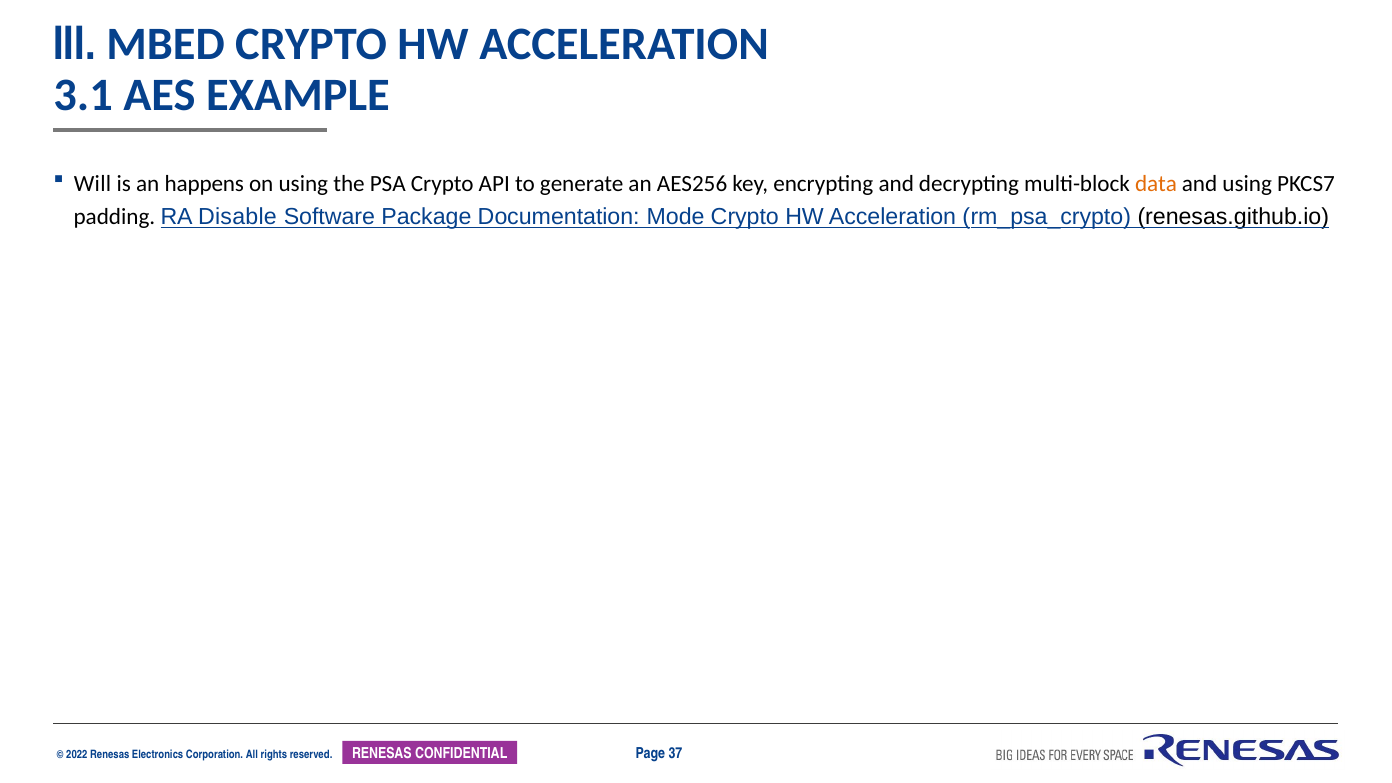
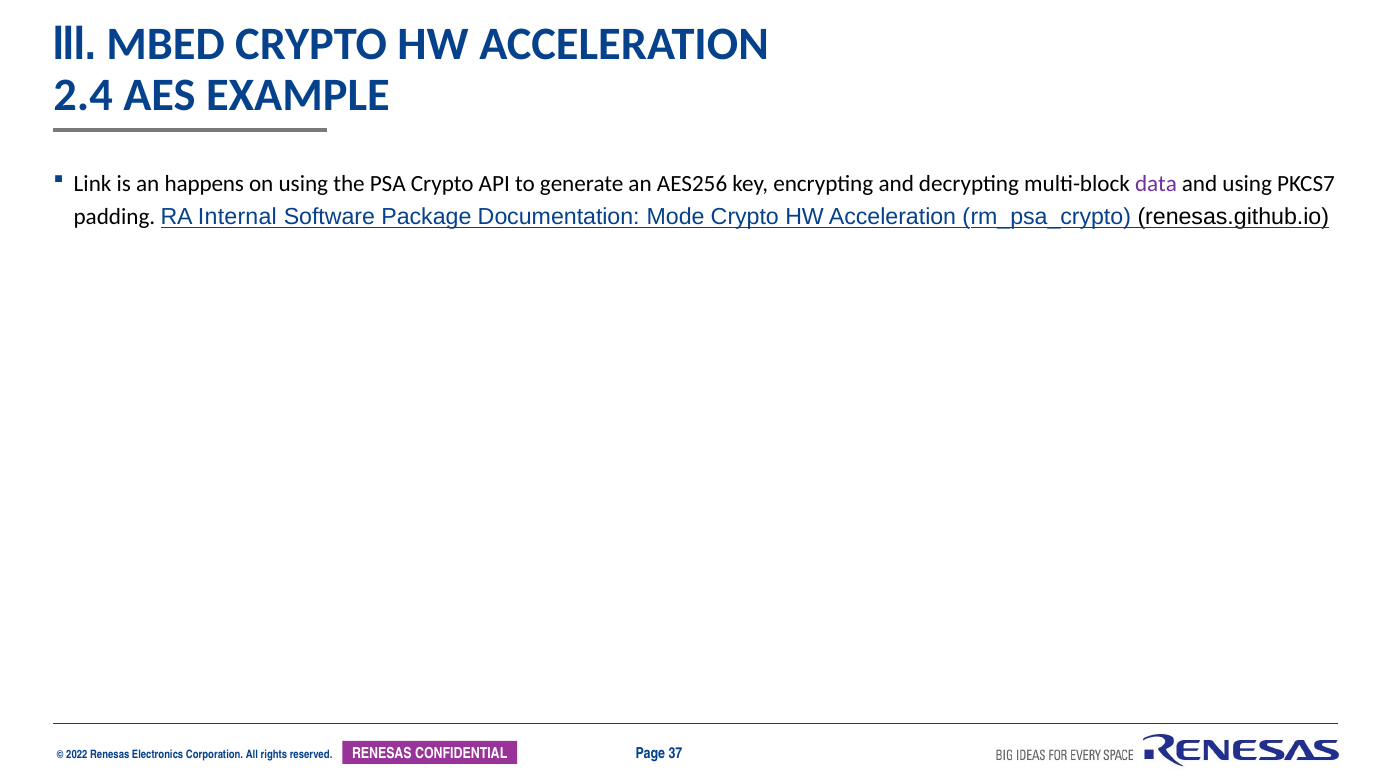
3.1: 3.1 -> 2.4
Will: Will -> Link
data colour: orange -> purple
Disable: Disable -> Internal
